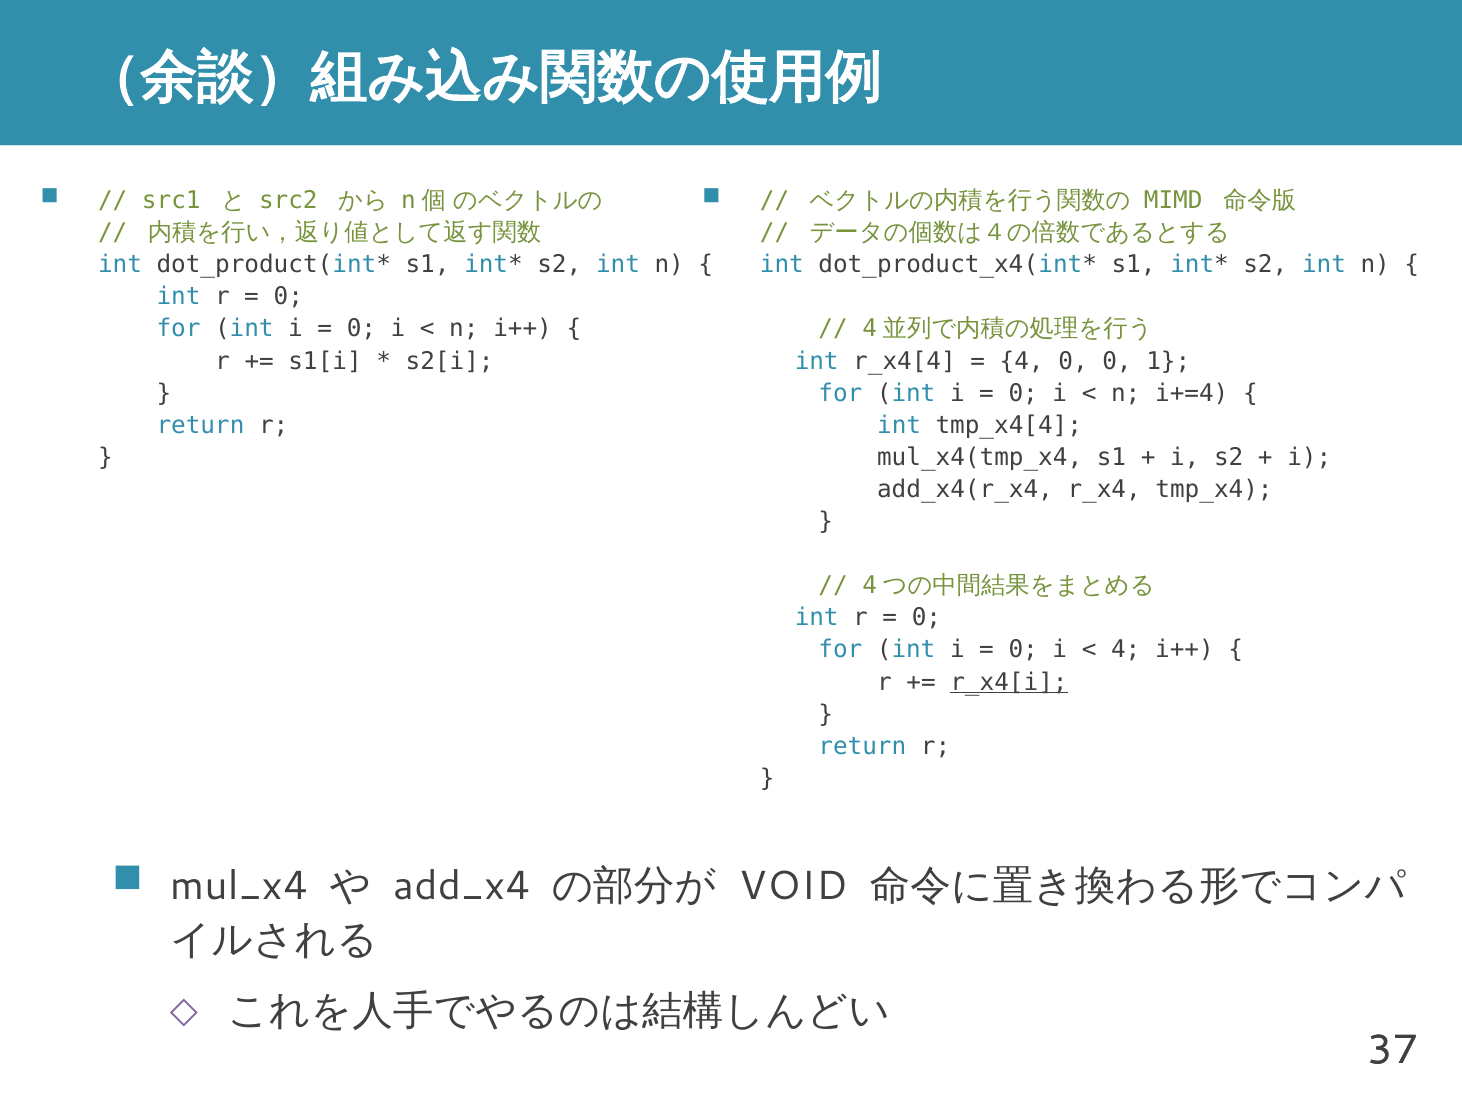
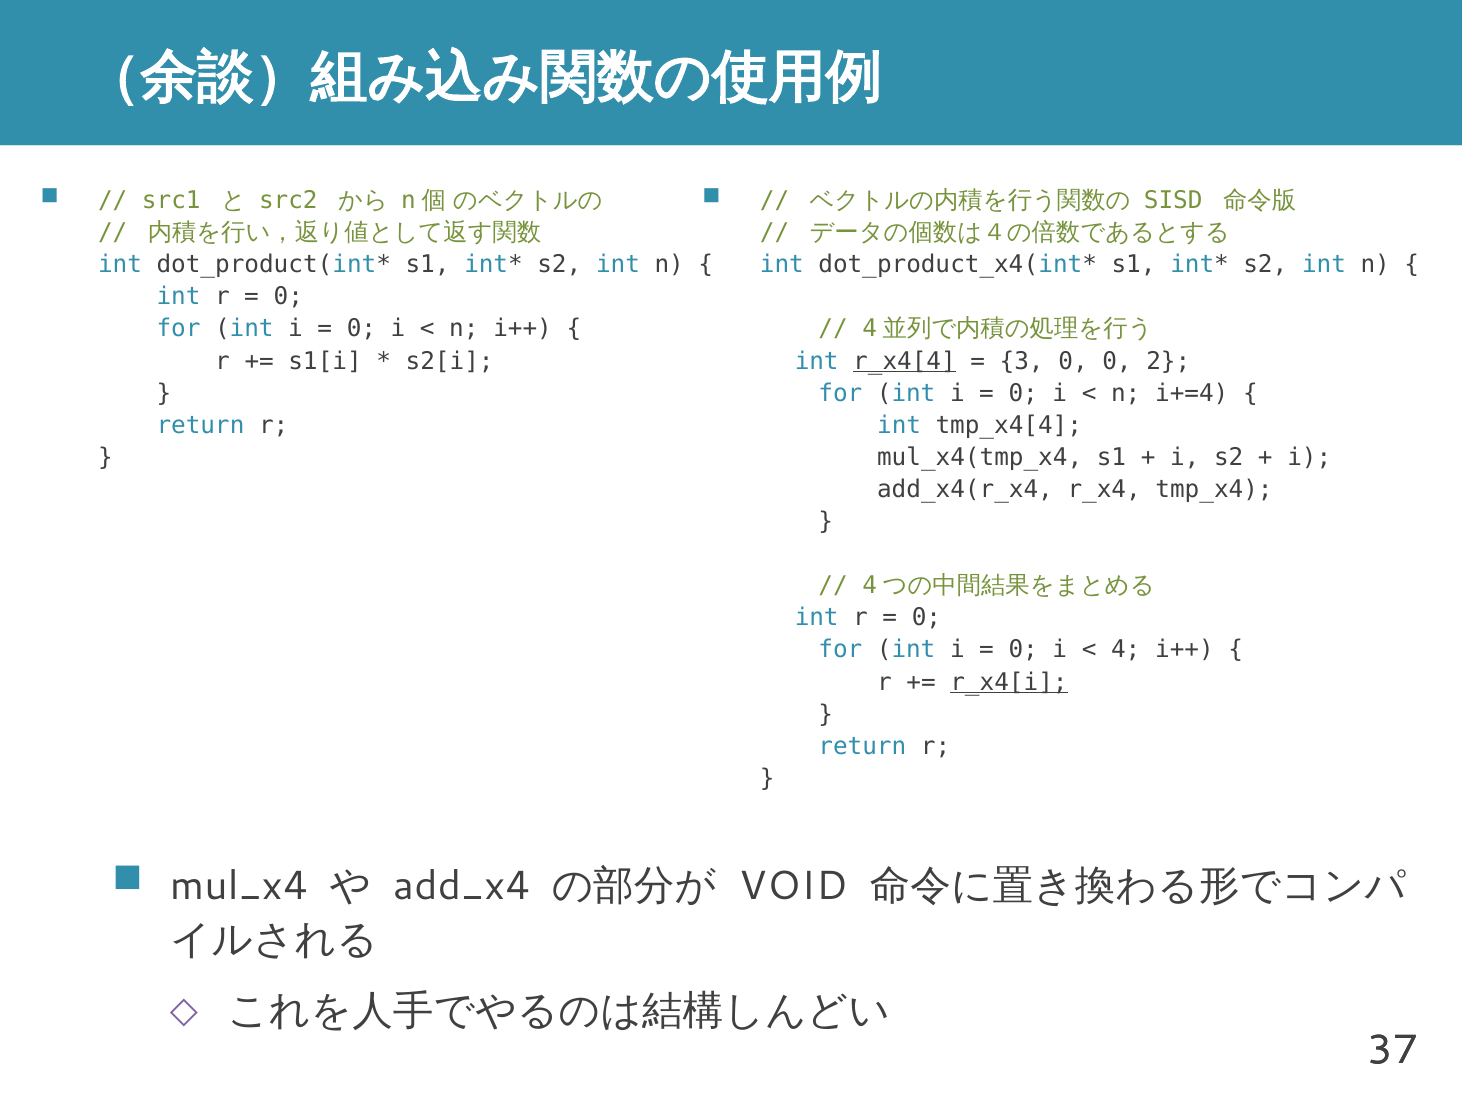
MIMD: MIMD -> SISD
r_x4[4 underline: none -> present
4 at (1022, 361): 4 -> 3
1: 1 -> 2
